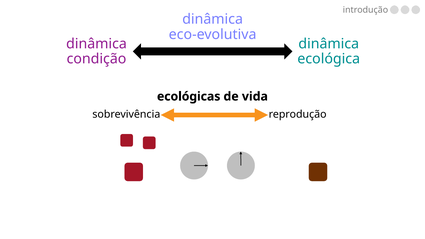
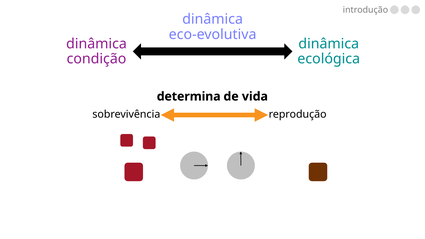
ecológicas: ecológicas -> determina
